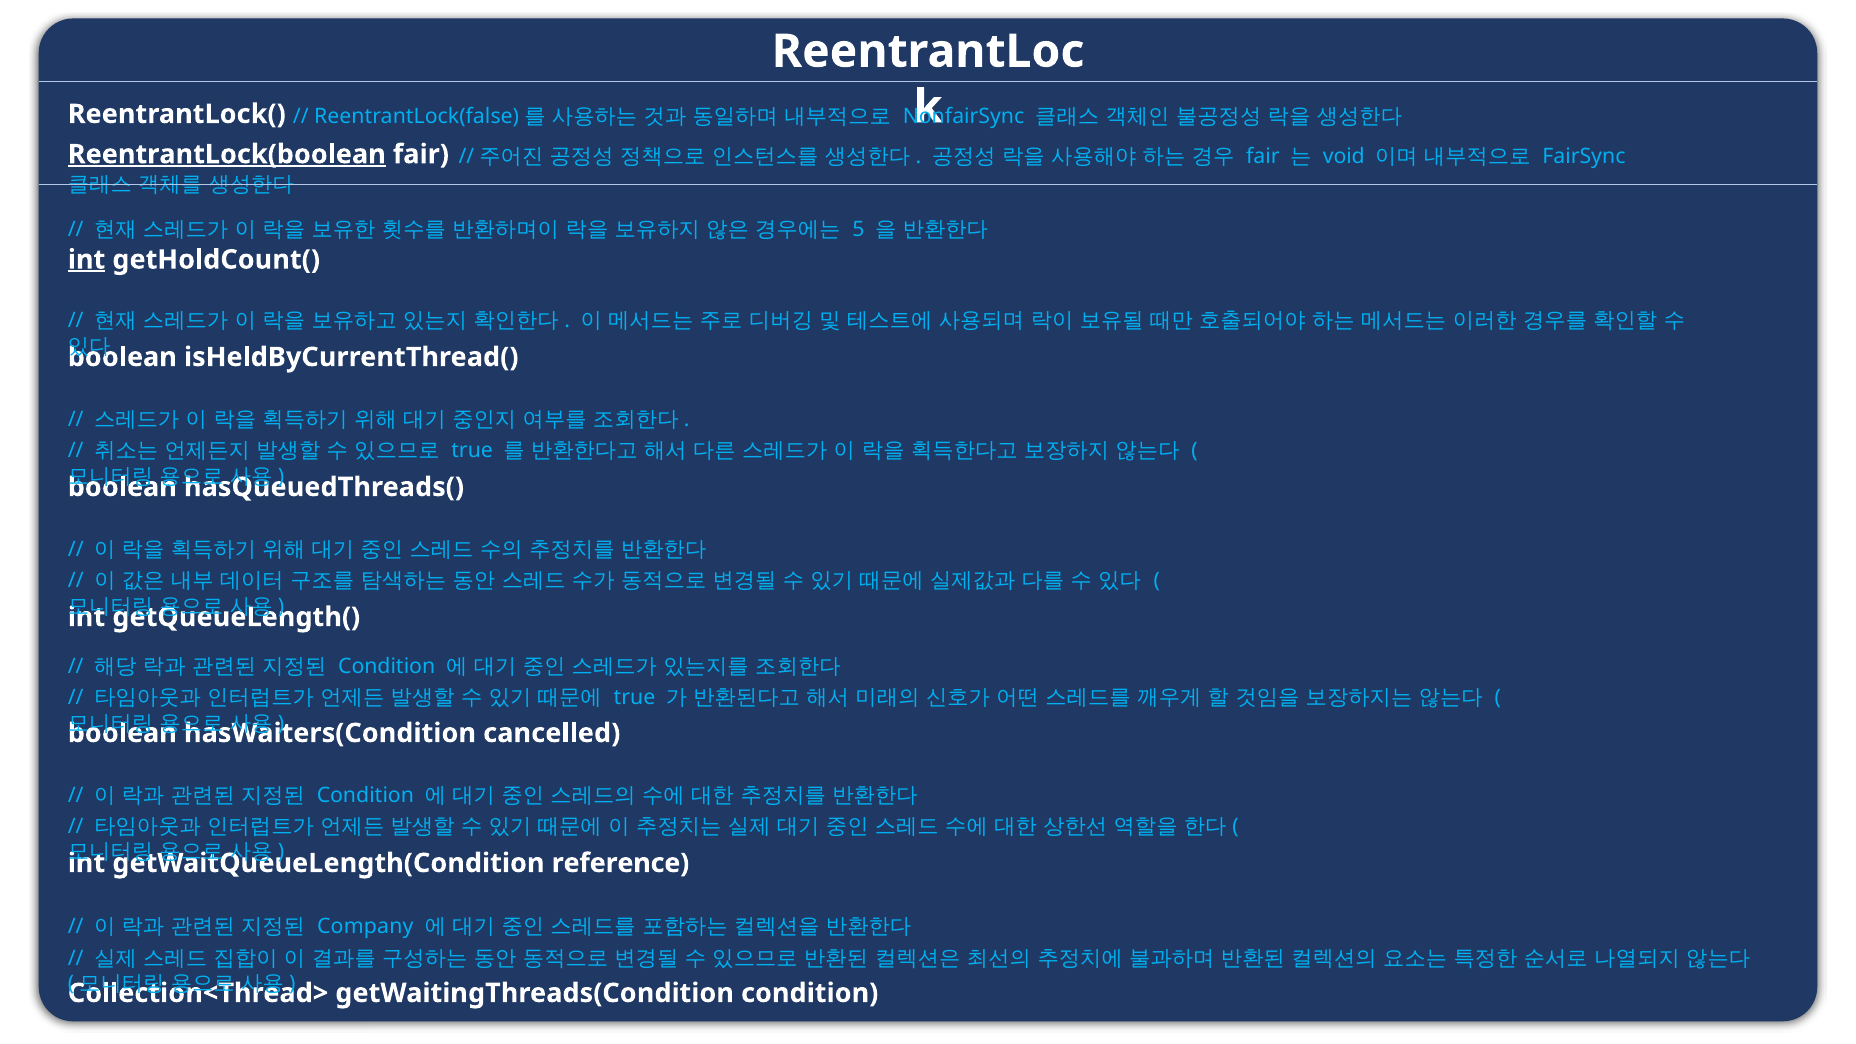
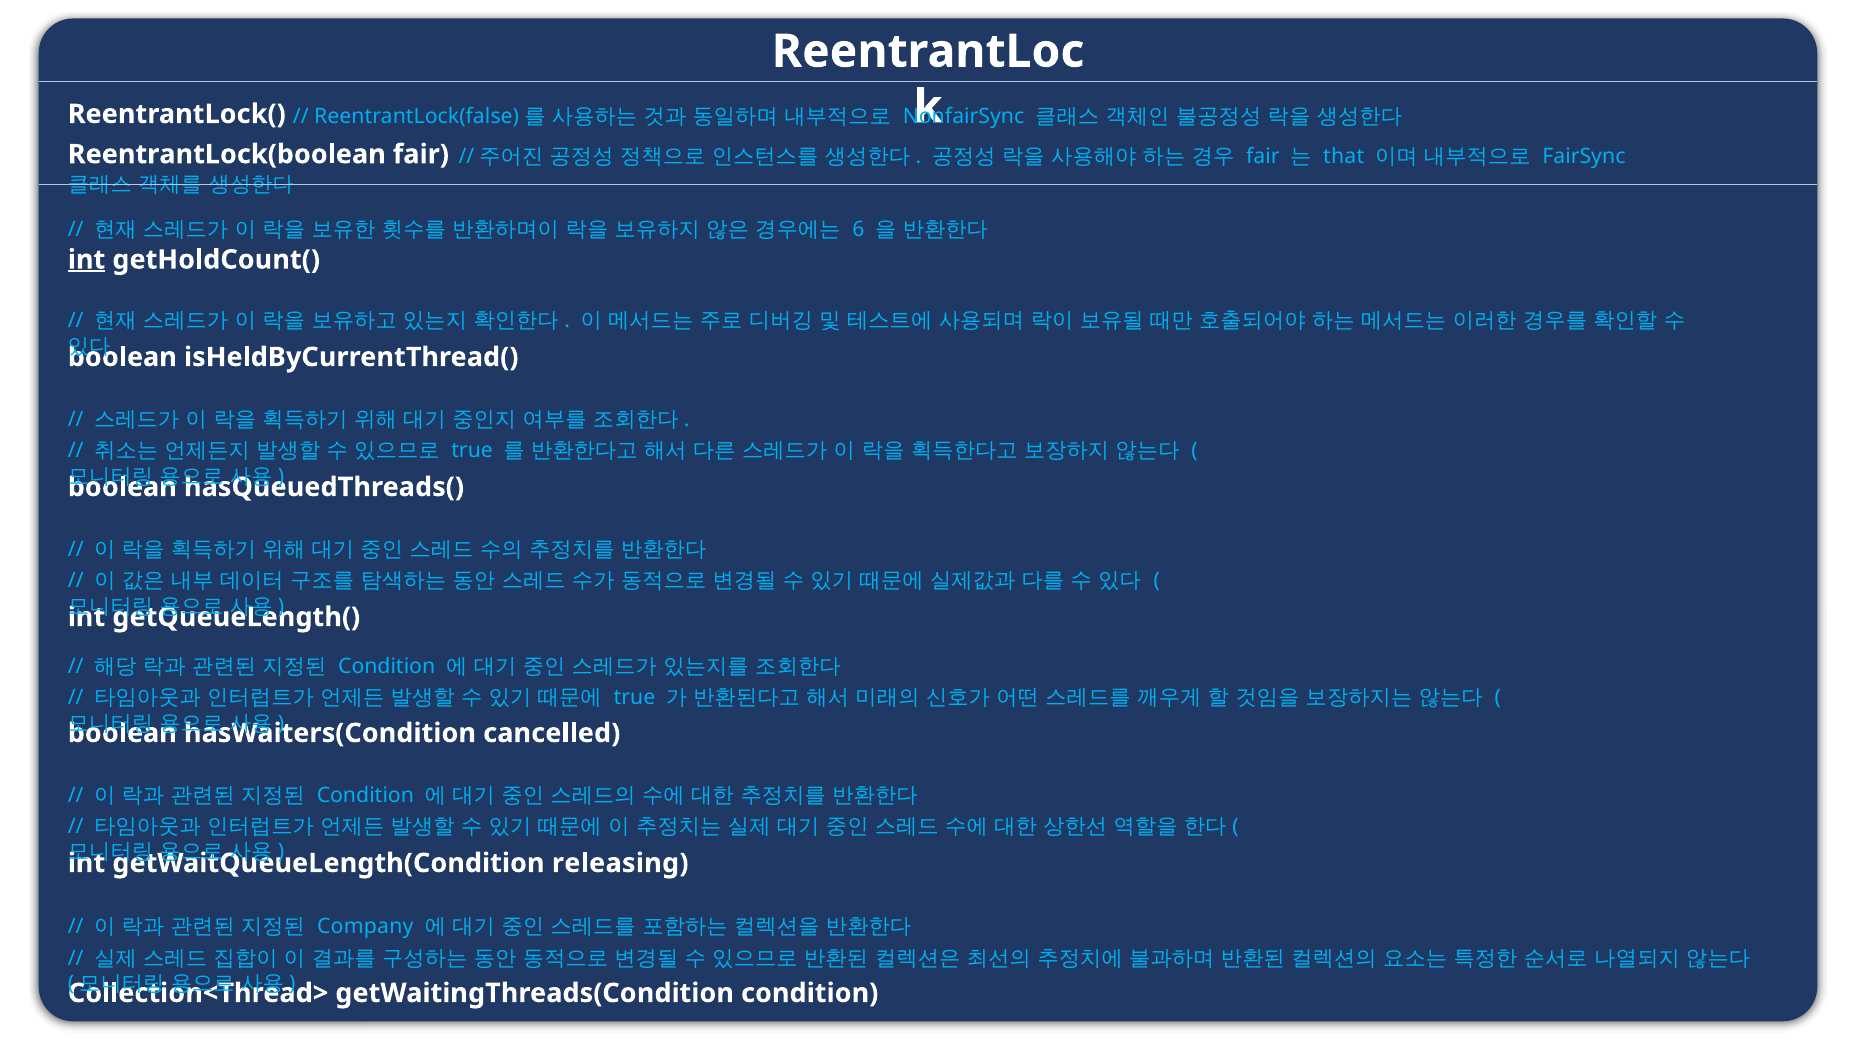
ReentrantLock(boolean underline: present -> none
void: void -> that
5: 5 -> 6
reference: reference -> releasing
